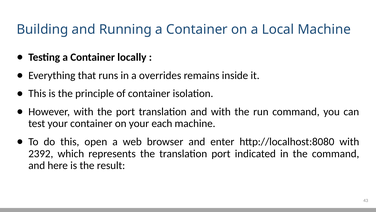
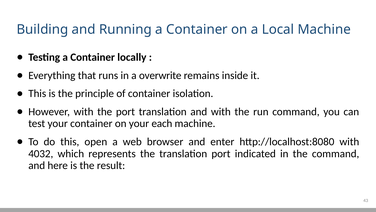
overrides: overrides -> overwrite
2392: 2392 -> 4032
